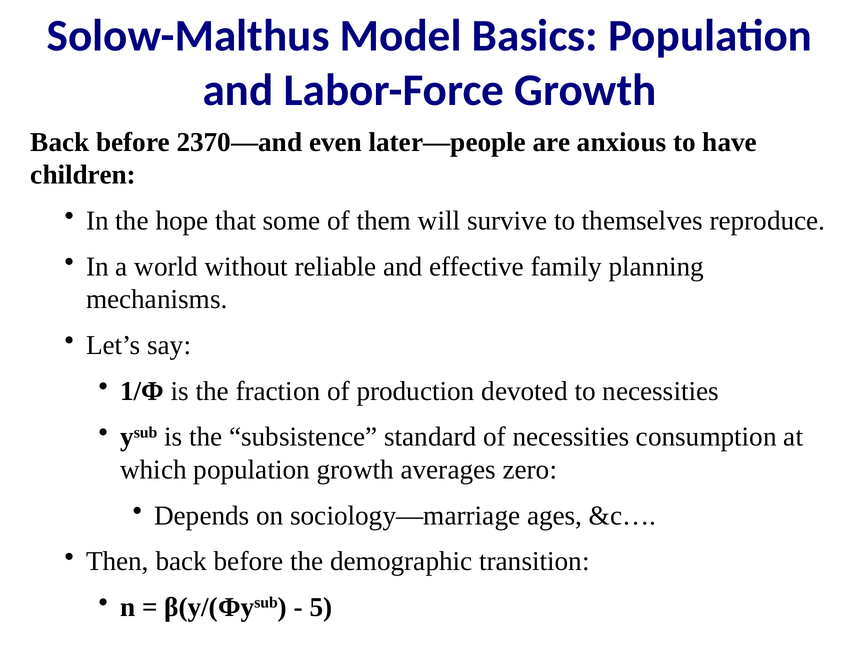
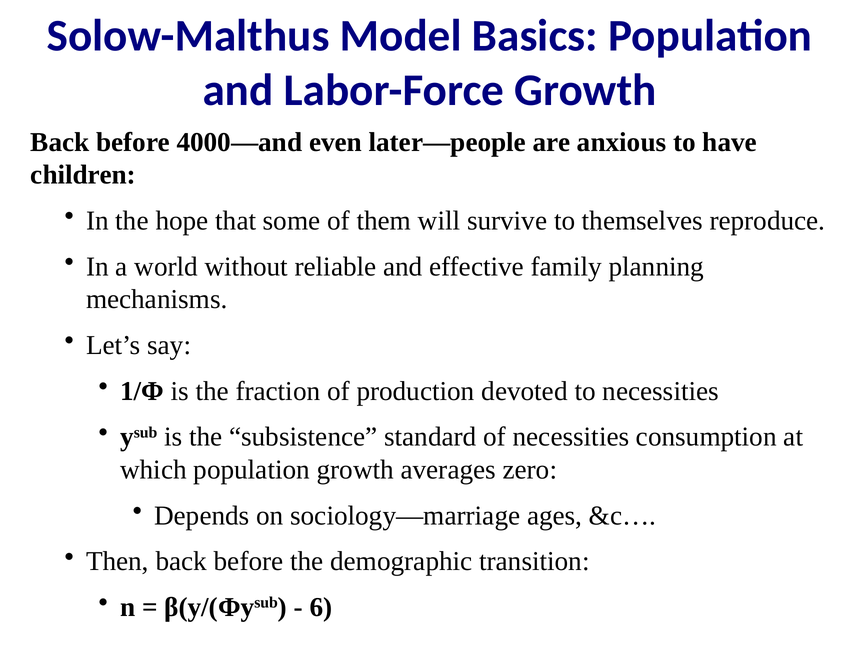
2370—and: 2370—and -> 4000—and
5: 5 -> 6
